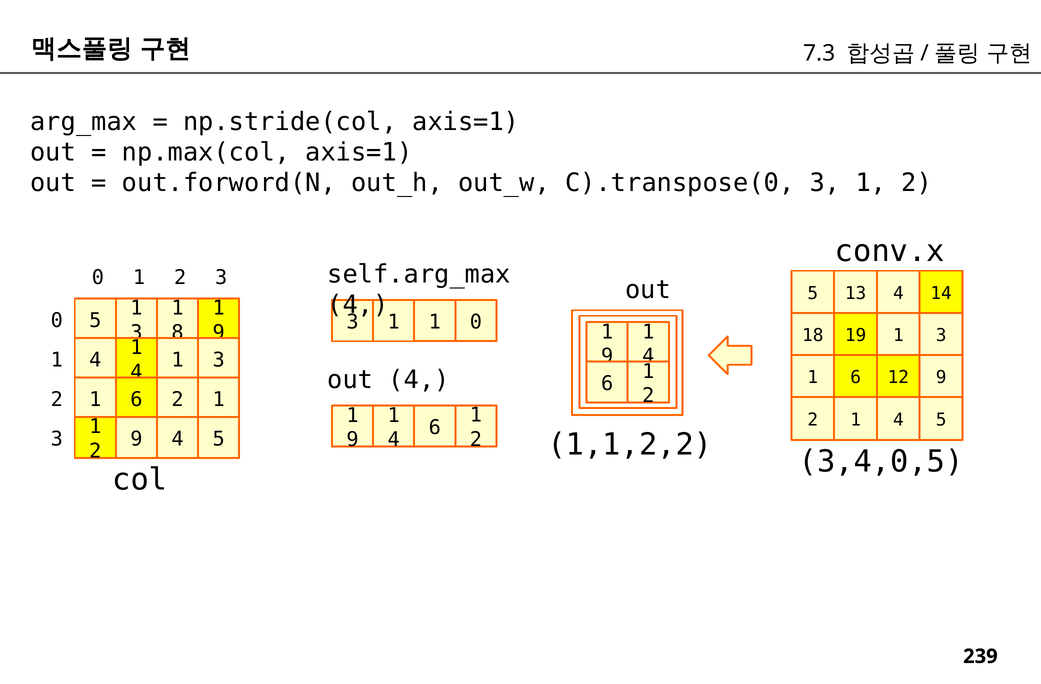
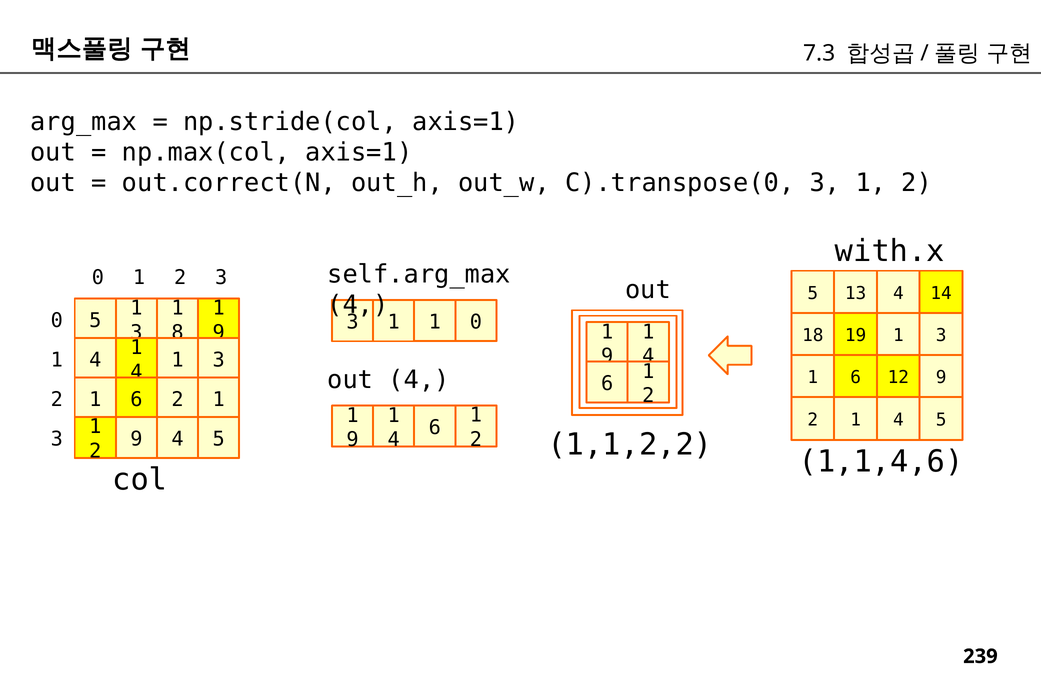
out.forword(N: out.forword(N -> out.correct(N
conv.x: conv.x -> with.x
3,4,0,5: 3,4,0,5 -> 1,1,4,6
